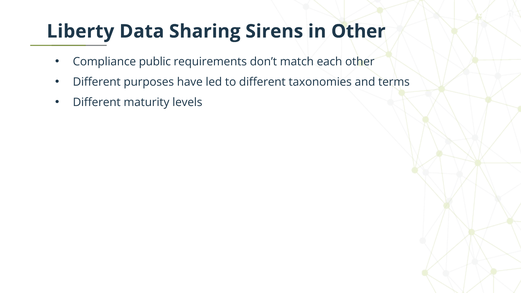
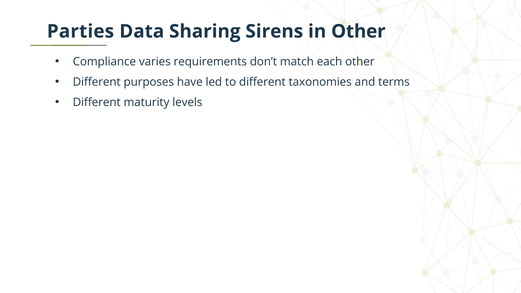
Liberty: Liberty -> Parties
public: public -> varies
